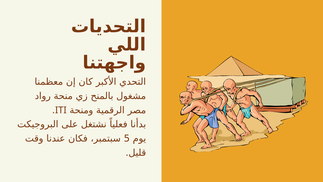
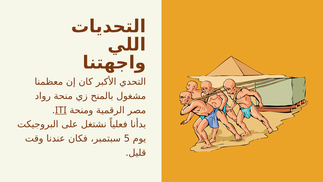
ITI underline: none -> present
